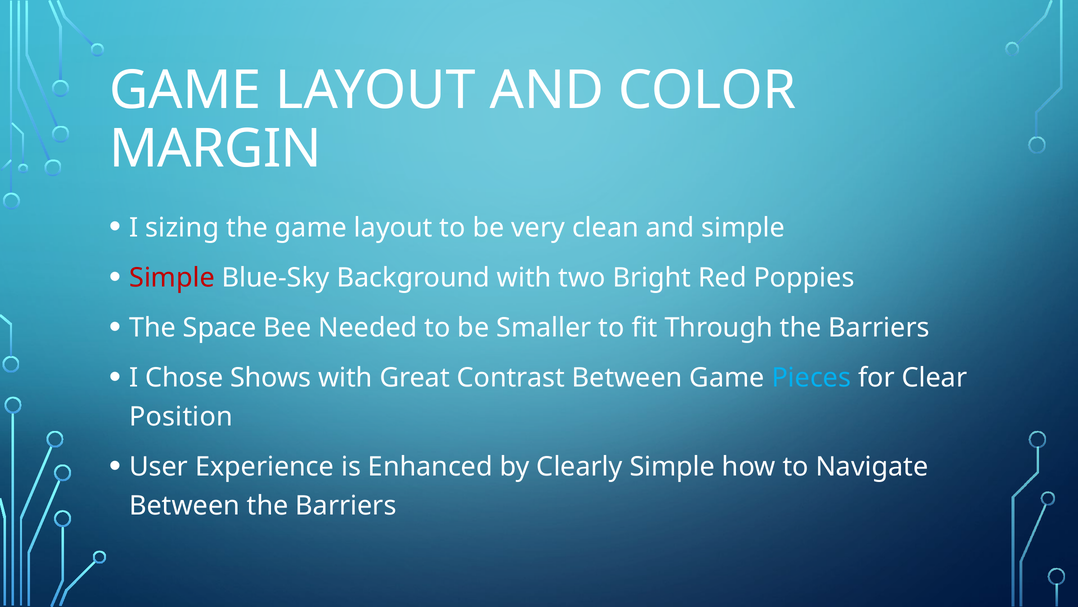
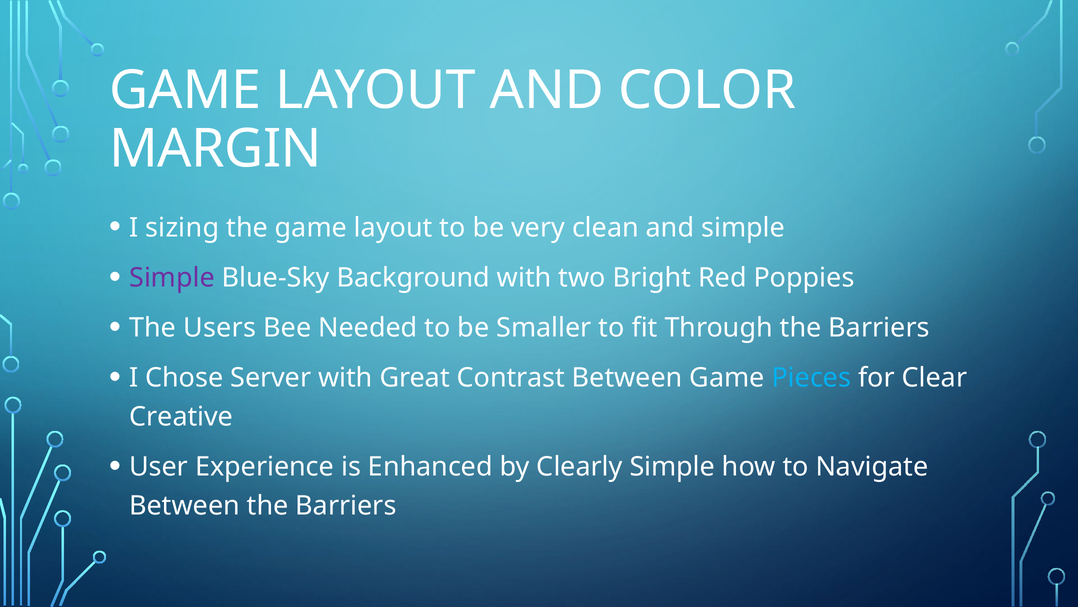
Simple at (172, 278) colour: red -> purple
Space: Space -> Users
Shows: Shows -> Server
Position: Position -> Creative
